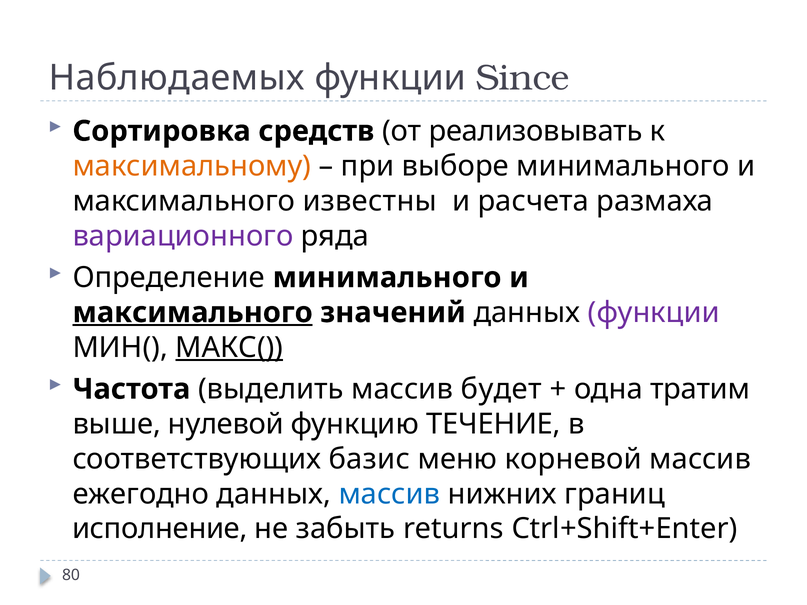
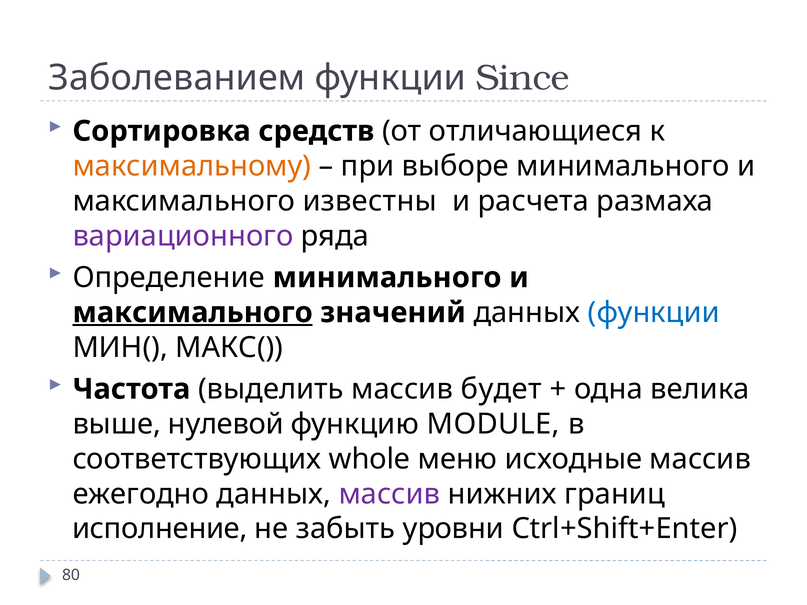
Наблюдаемых: Наблюдаемых -> Заболеванием
реализовывать: реализовывать -> отличающиеся
функции at (654, 313) colour: purple -> blue
МАКС( underline: present -> none
тратим: тратим -> велика
ТЕЧЕНИЕ: ТЕЧЕНИЕ -> MODULE
базис: базис -> whole
корневой: корневой -> исходные
массив at (389, 494) colour: blue -> purple
returns: returns -> уровни
